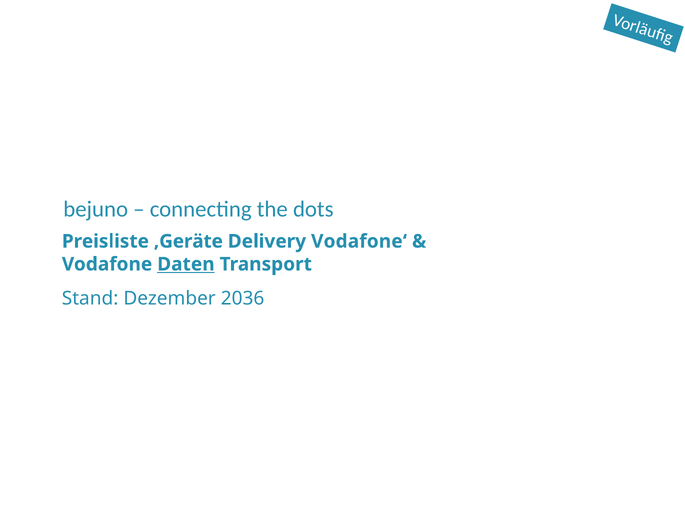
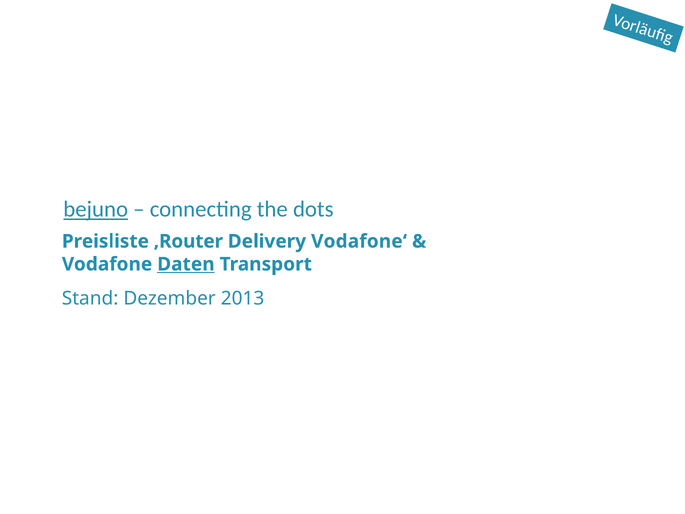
bejuno underline: none -> present
‚Geräte: ‚Geräte -> ‚Router
2036: 2036 -> 2013
